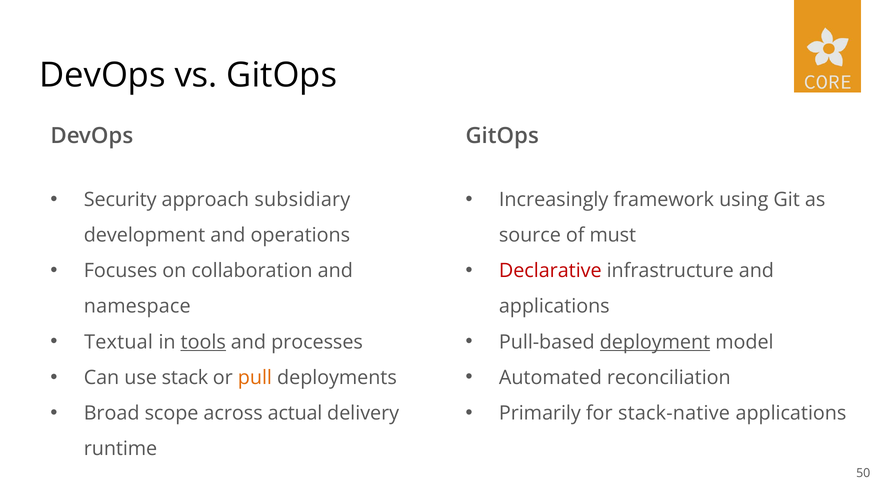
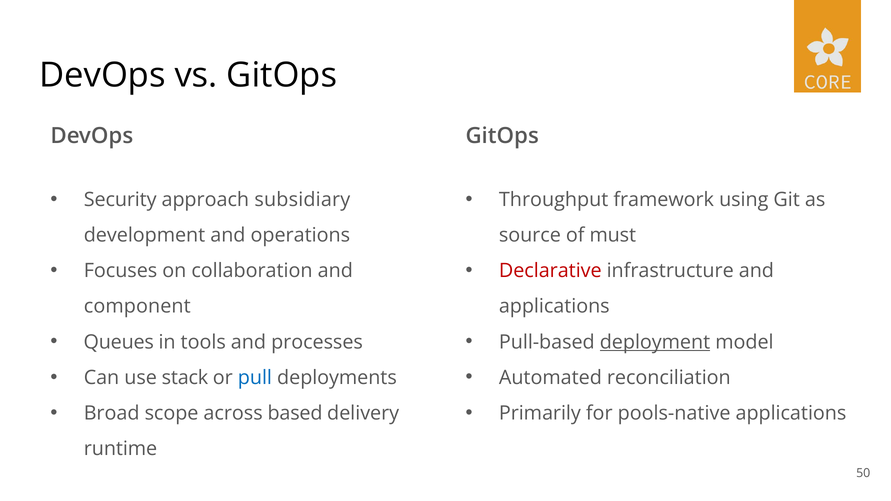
Increasingly: Increasingly -> Throughput
namespace: namespace -> component
Textual: Textual -> Queues
tools underline: present -> none
pull colour: orange -> blue
actual: actual -> based
stack-native: stack-native -> pools-native
